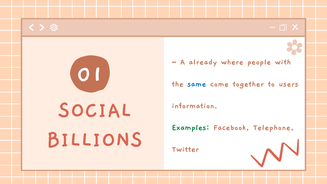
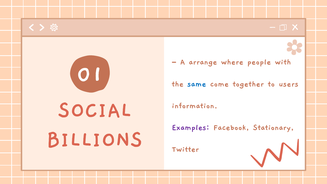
already: already -> arrange
Examples colour: green -> purple
Telephone: Telephone -> Stationary
